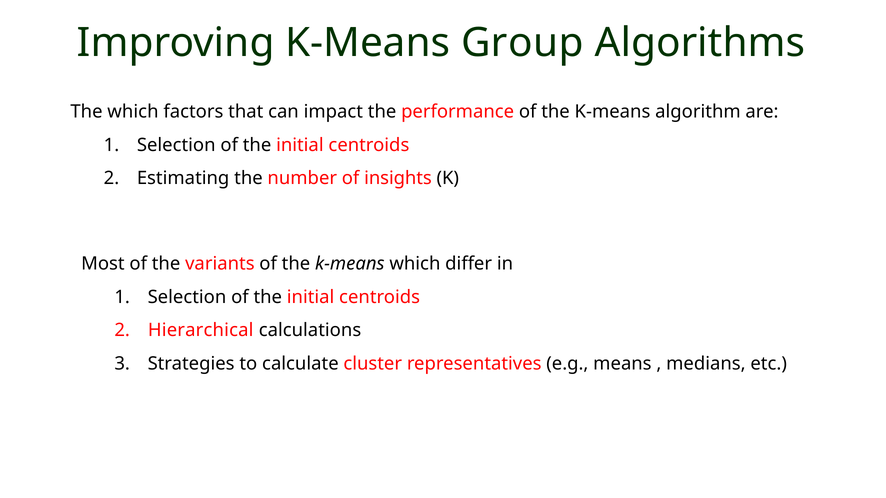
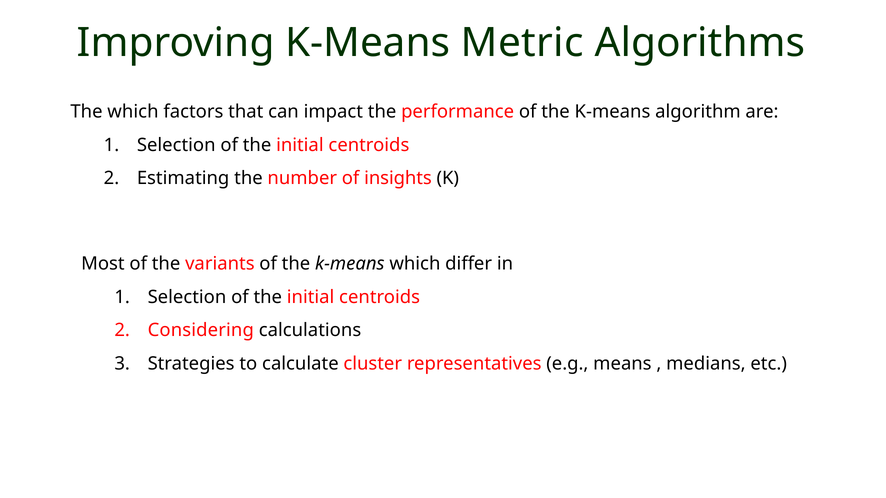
Group: Group -> Metric
Hierarchical: Hierarchical -> Considering
